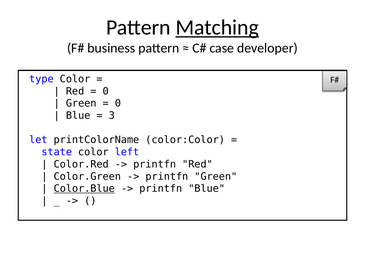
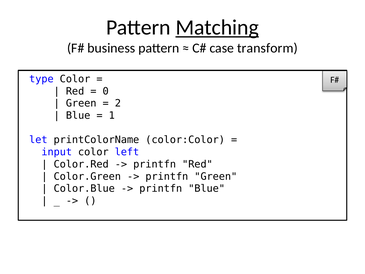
developer: developer -> transform
0 at (118, 103): 0 -> 2
3: 3 -> 1
state: state -> input
Color.Blue underline: present -> none
